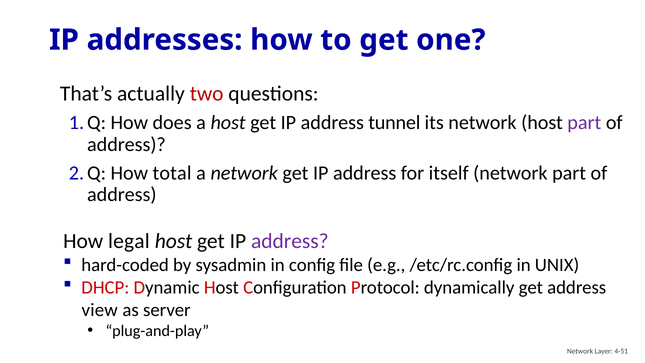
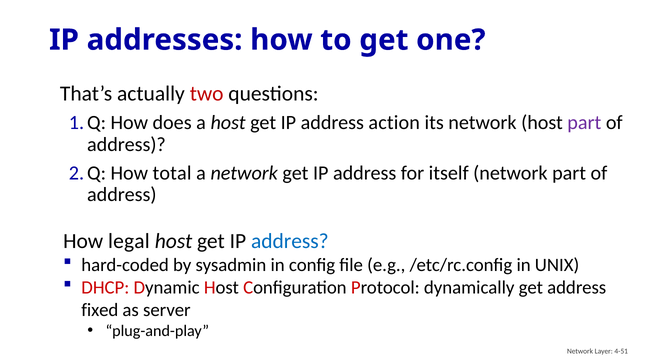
tunnel: tunnel -> action
address at (290, 241) colour: purple -> blue
view: view -> fixed
